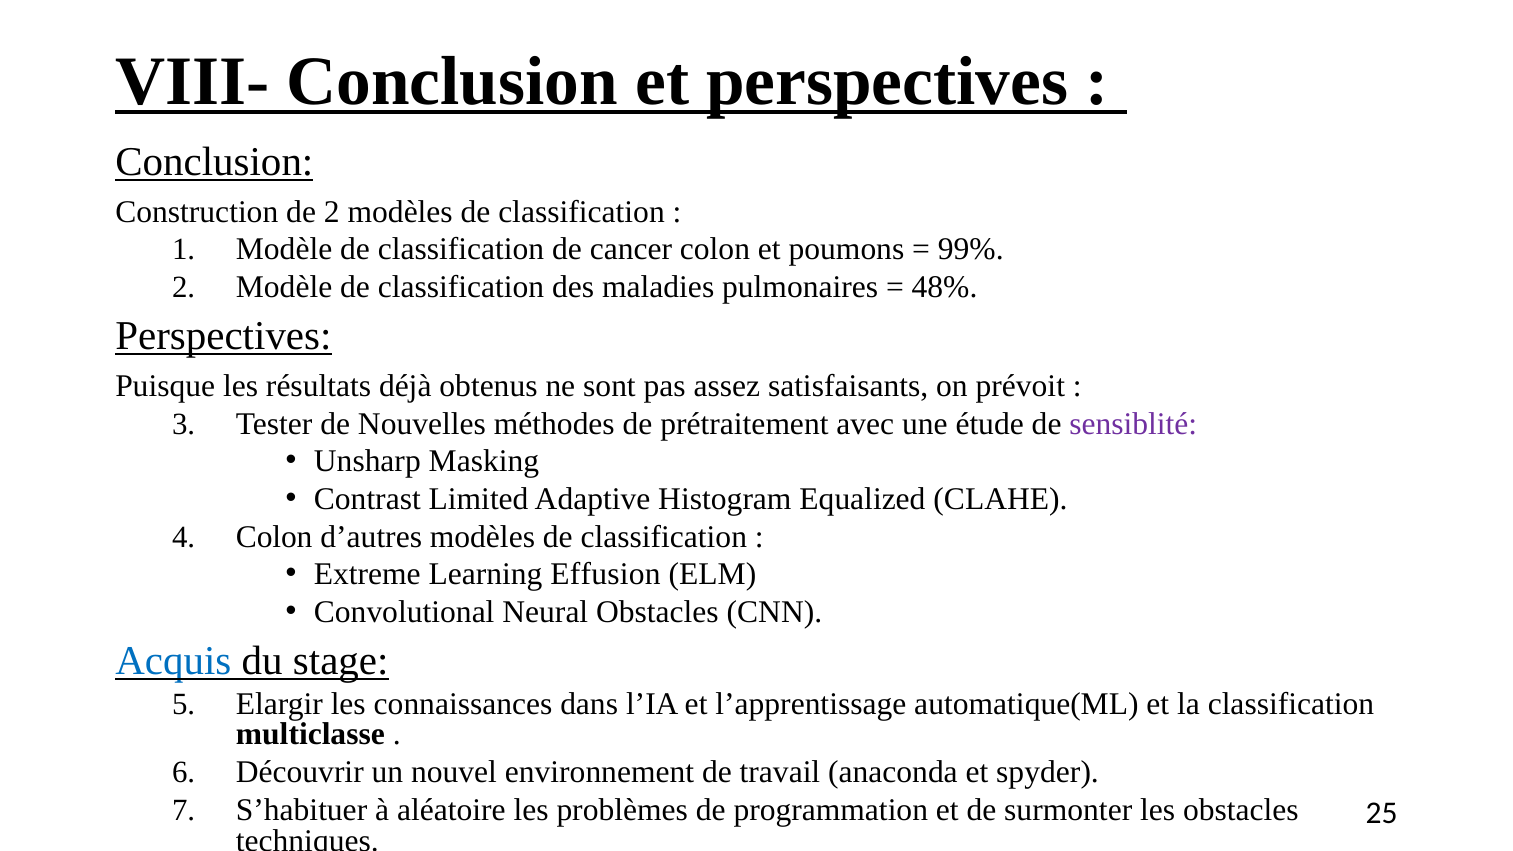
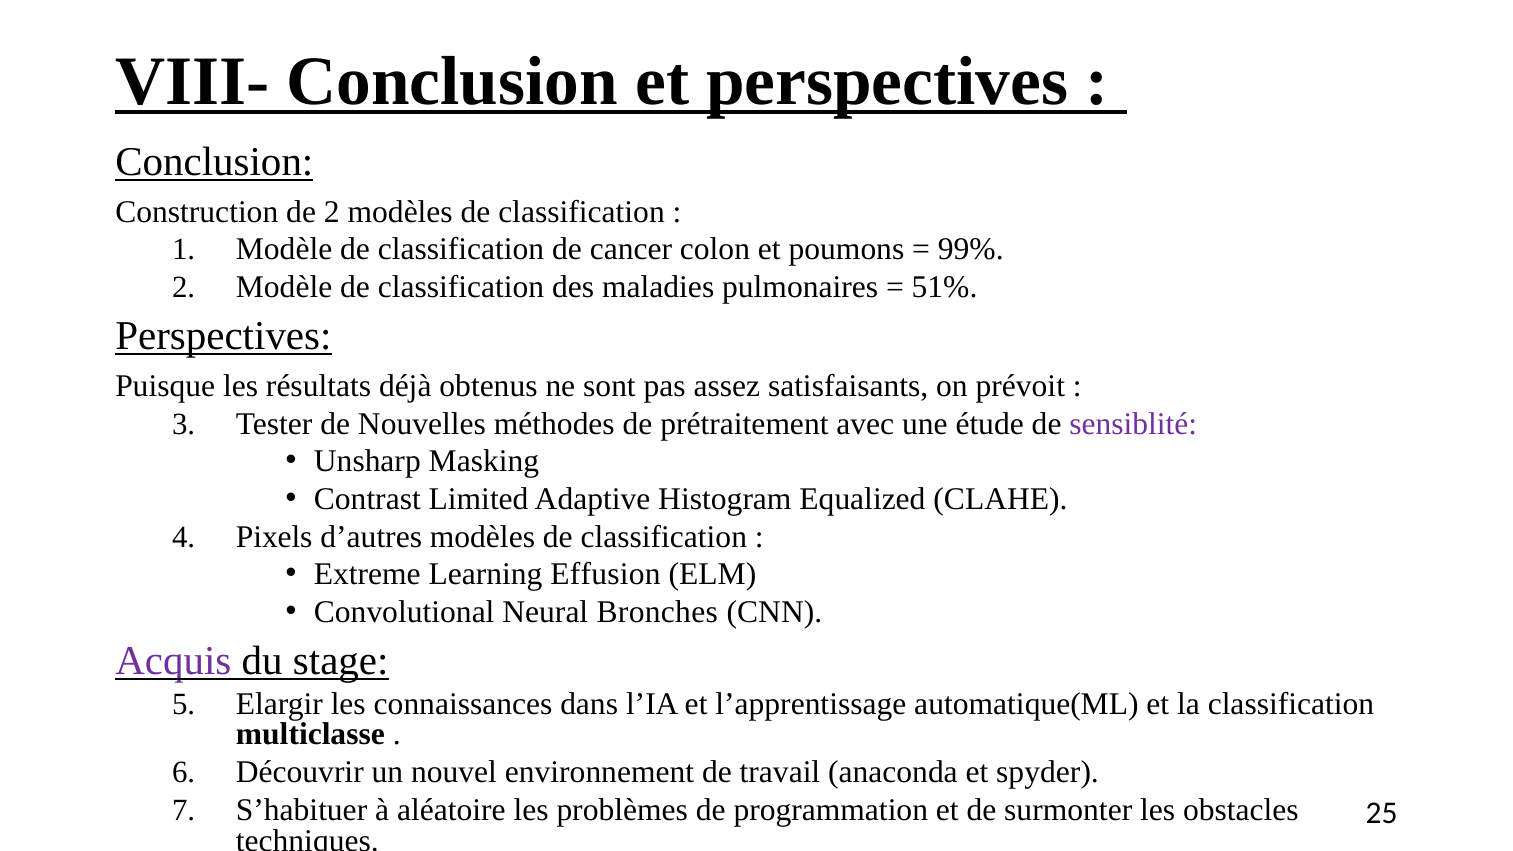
48%: 48% -> 51%
Colon at (274, 537): Colon -> Pixels
Neural Obstacles: Obstacles -> Bronches
Acquis colour: blue -> purple
